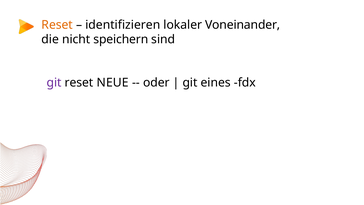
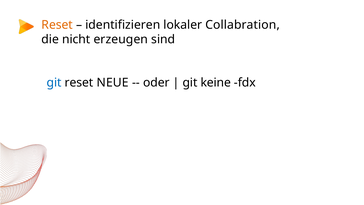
Voneinander: Voneinander -> Collabration
speichern: speichern -> erzeugen
git at (54, 83) colour: purple -> blue
eines: eines -> keine
